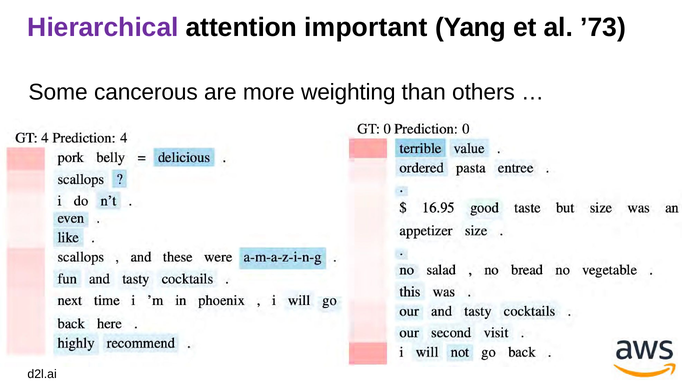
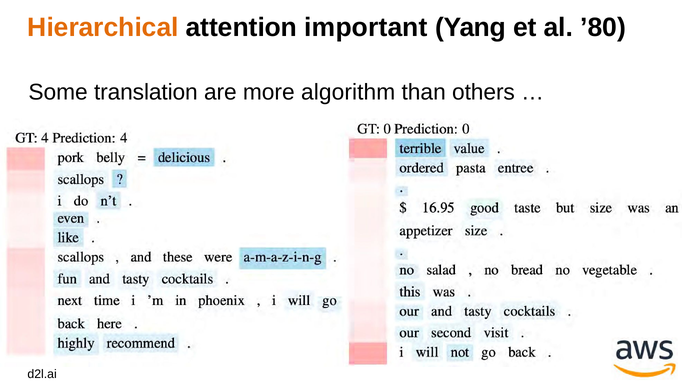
Hierarchical colour: purple -> orange
’73: ’73 -> ’80
cancerous: cancerous -> translation
weighting: weighting -> algorithm
